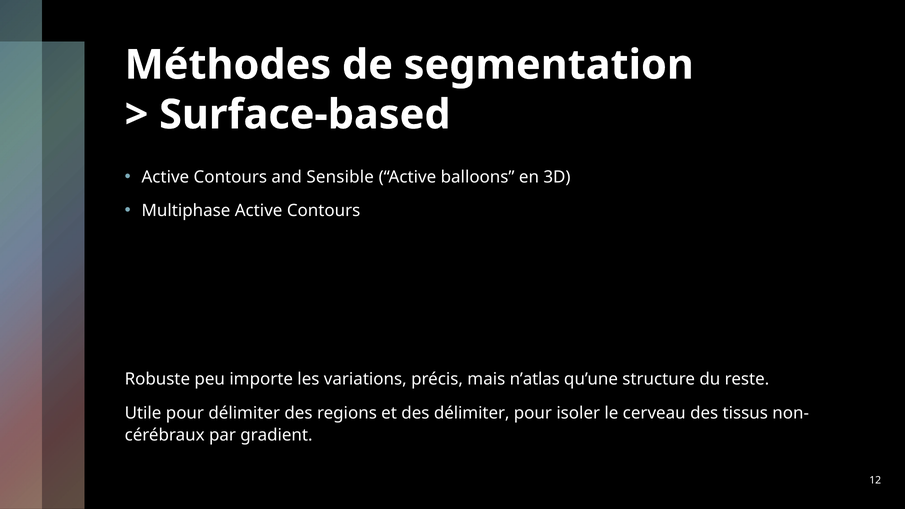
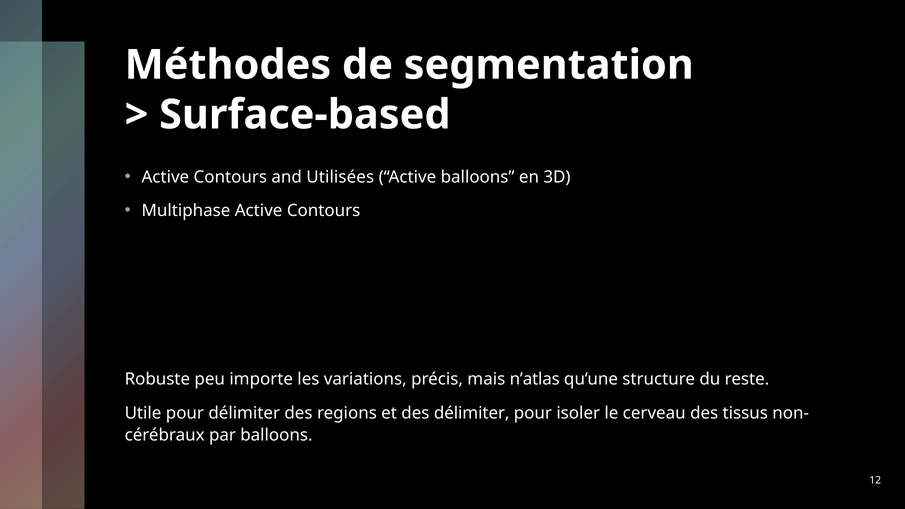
Sensible: Sensible -> Utilisées
par gradient: gradient -> balloons
